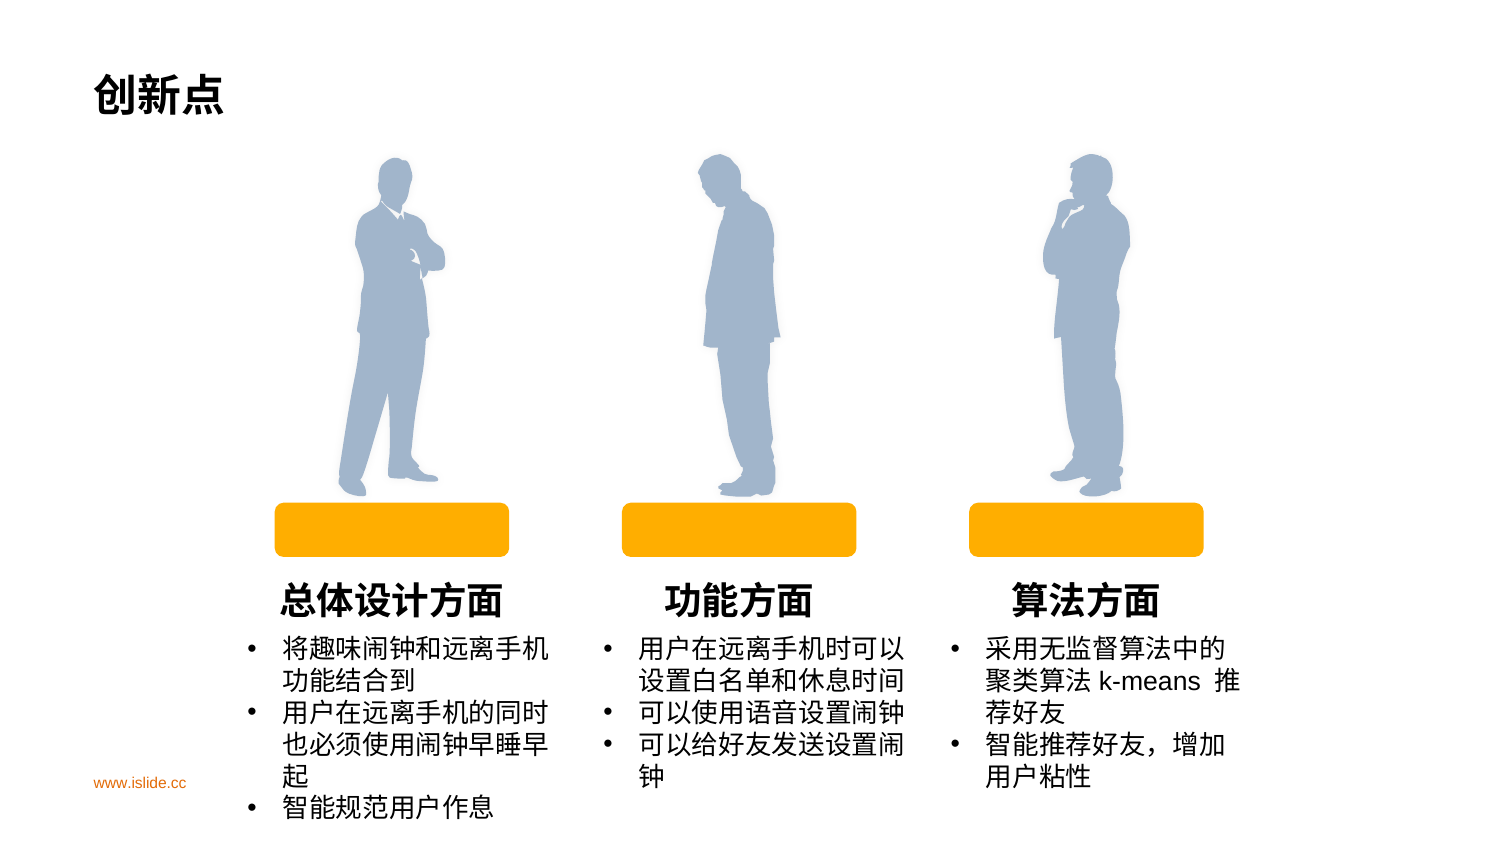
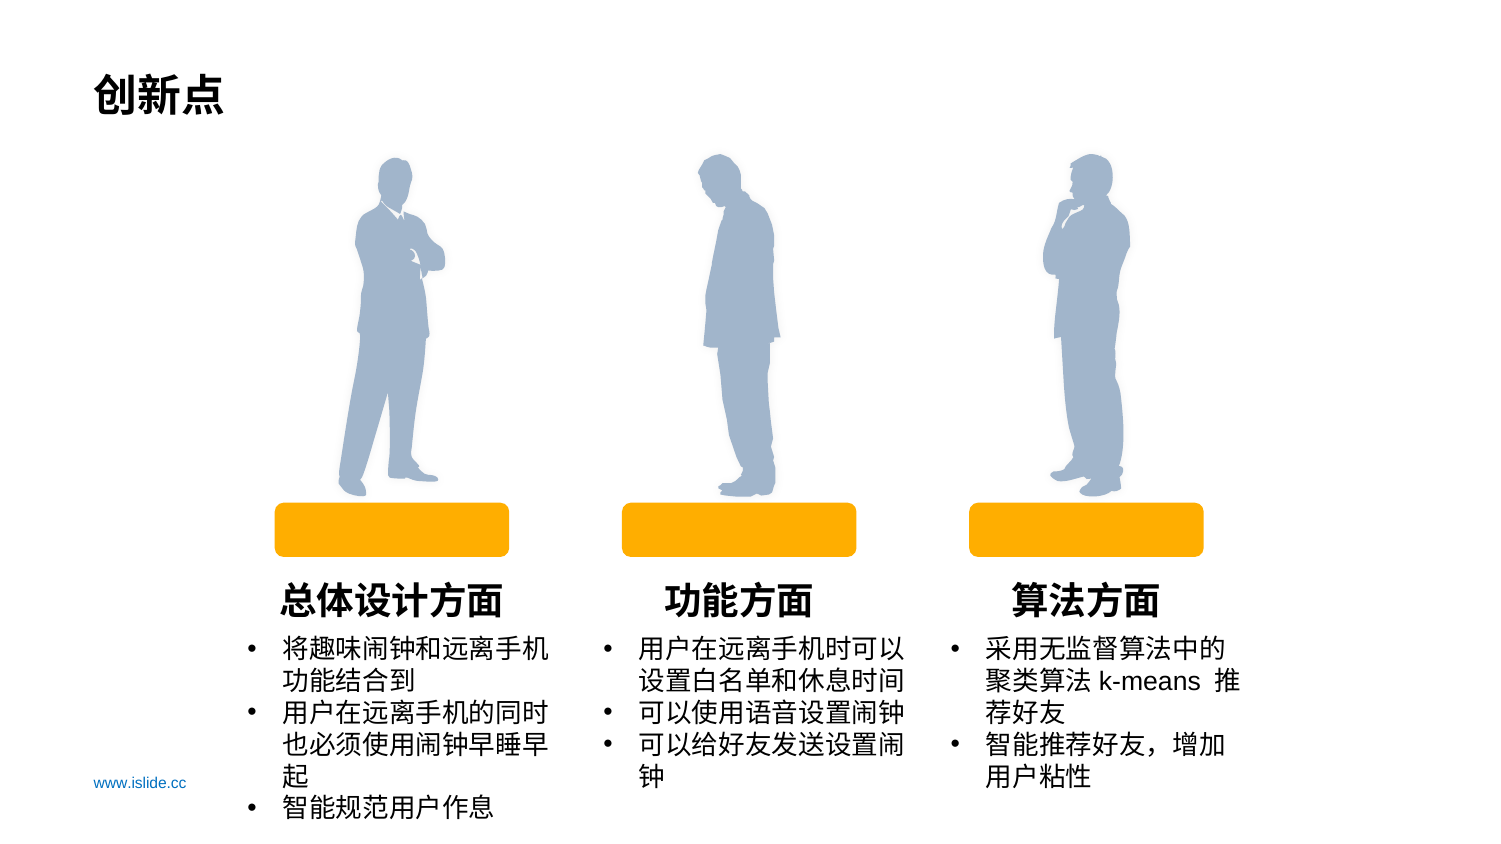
www.islide.cc colour: orange -> blue
